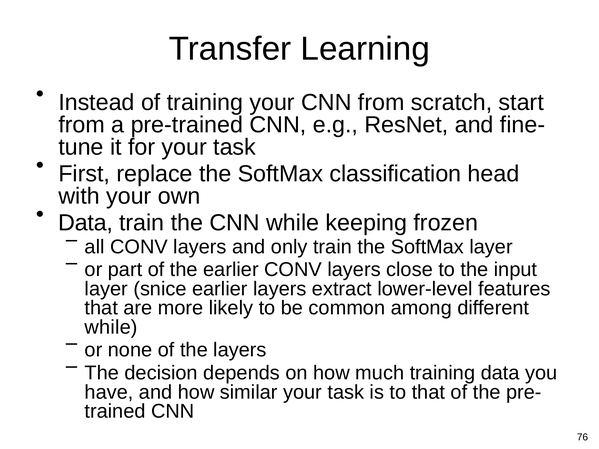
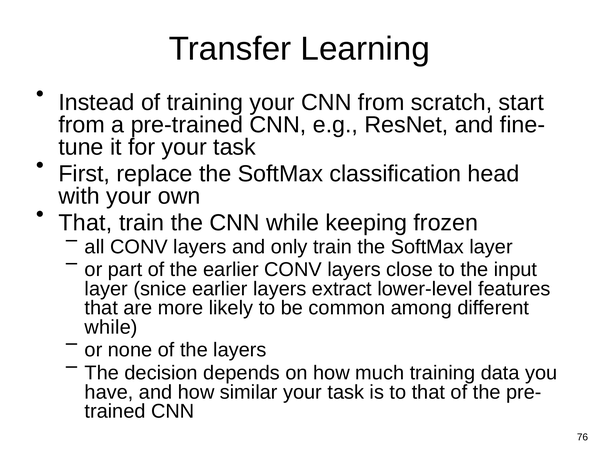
Data at (86, 223): Data -> That
